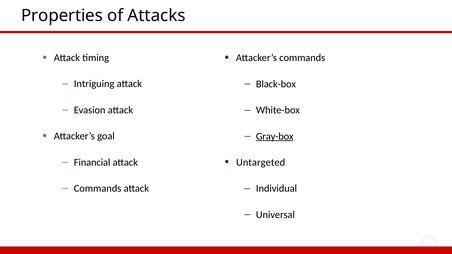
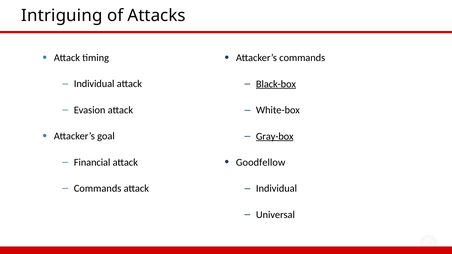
Properties: Properties -> Intriguing
Intriguing at (94, 84): Intriguing -> Individual
Black-box underline: none -> present
Untargeted: Untargeted -> Goodfellow
